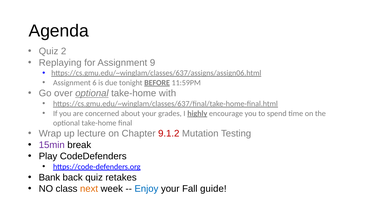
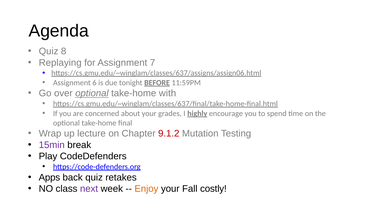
2: 2 -> 8
9: 9 -> 7
Bank: Bank -> Apps
next colour: orange -> purple
Enjoy colour: blue -> orange
guide: guide -> costly
